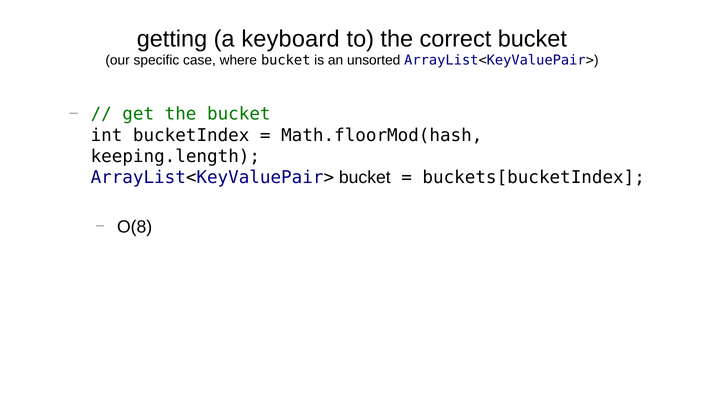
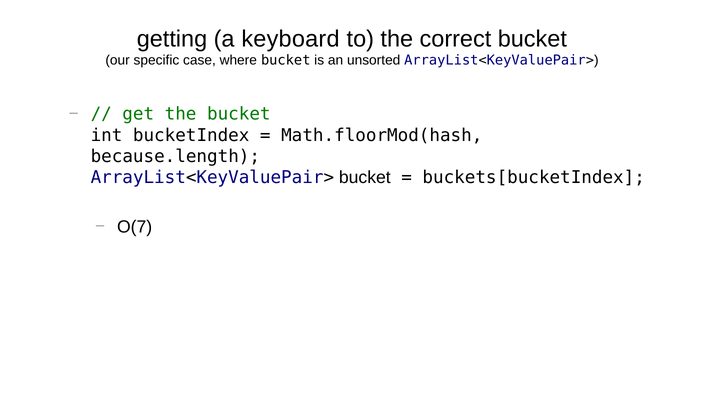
keeping.length: keeping.length -> because.length
O(8: O(8 -> O(7
